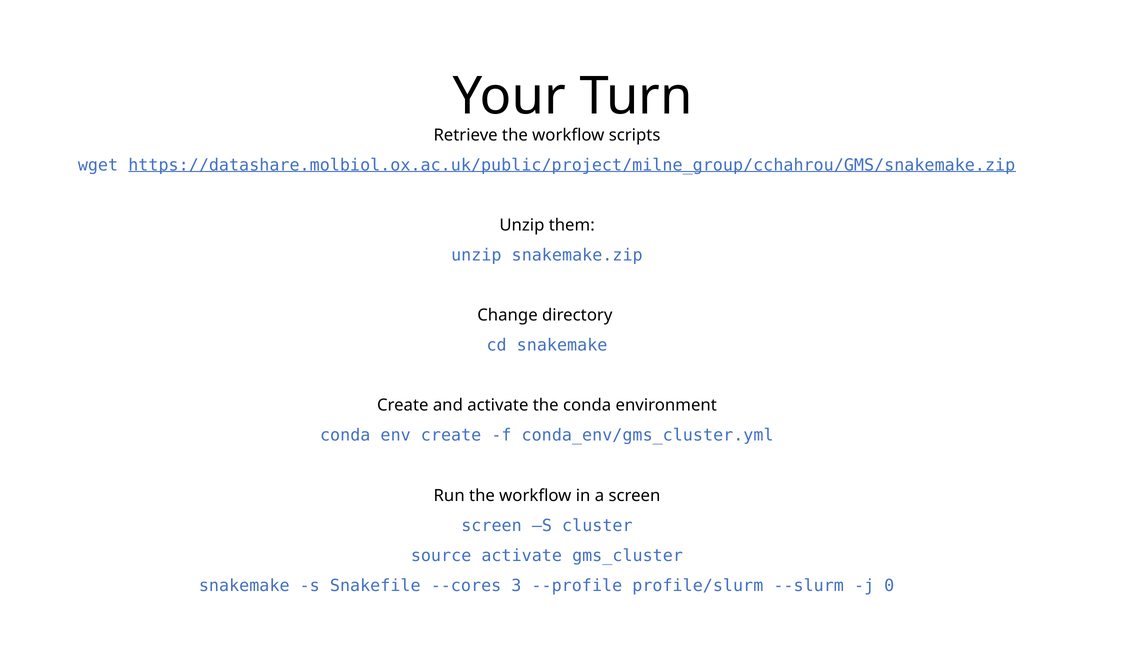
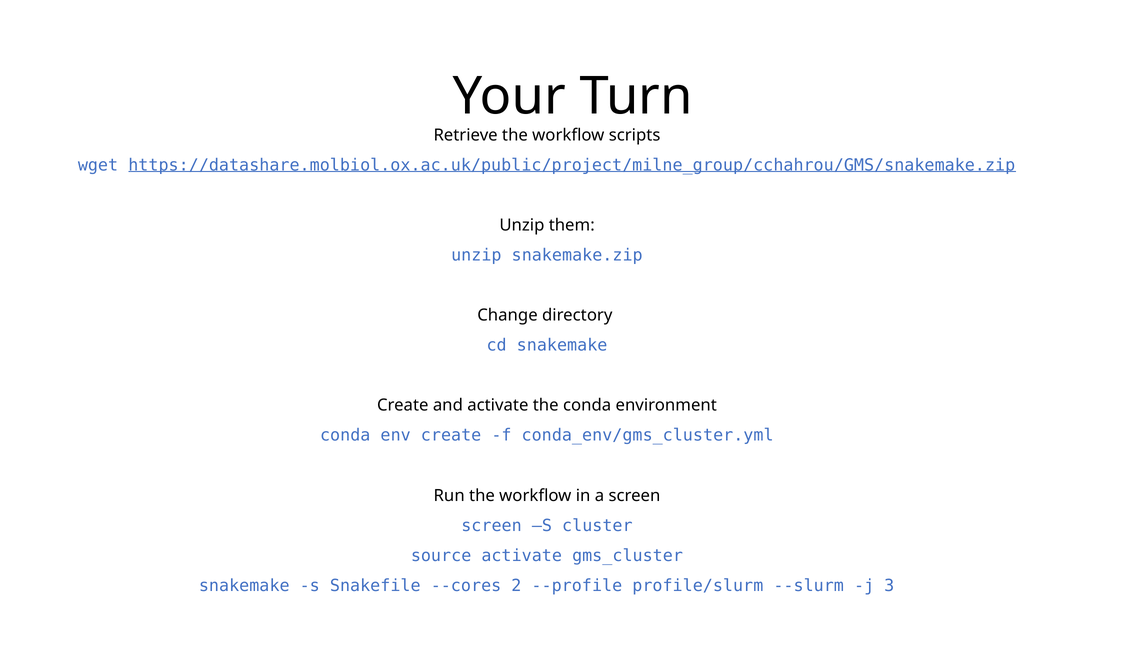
3: 3 -> 2
0: 0 -> 3
